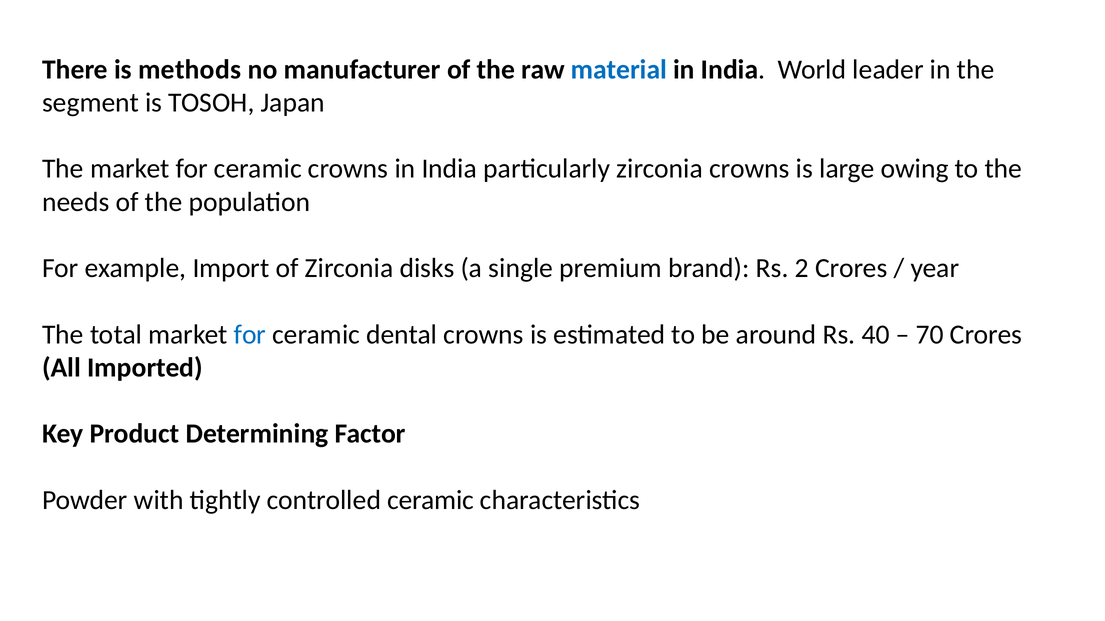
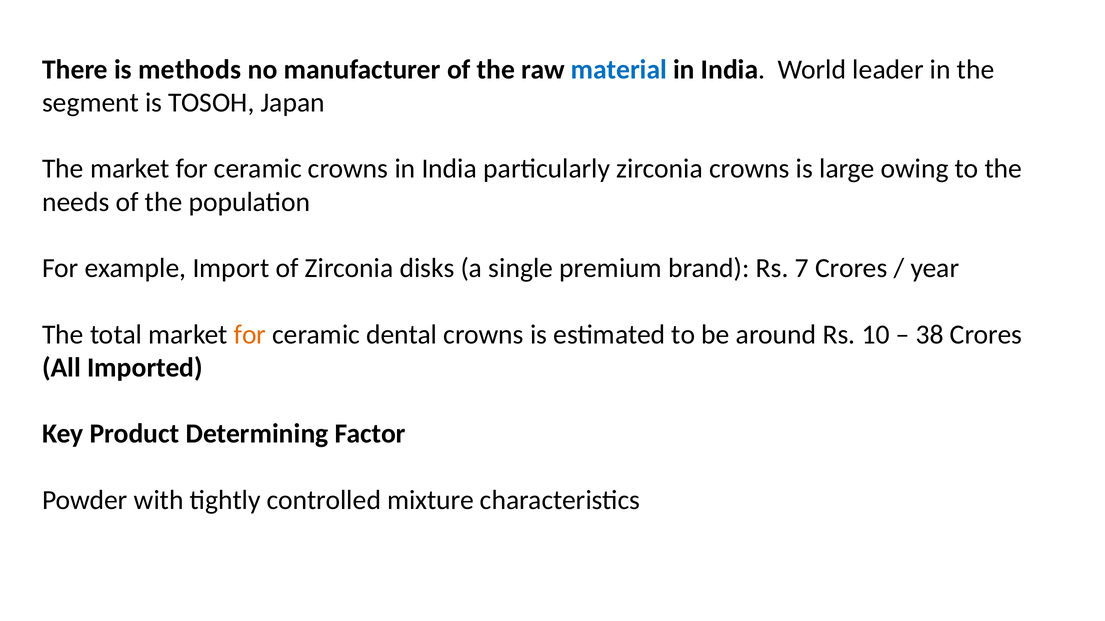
2: 2 -> 7
for at (250, 335) colour: blue -> orange
40: 40 -> 10
70: 70 -> 38
controlled ceramic: ceramic -> mixture
